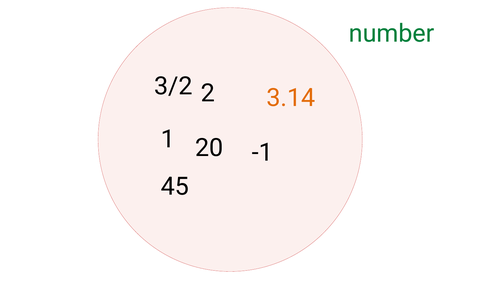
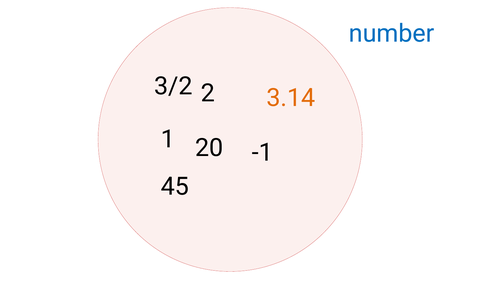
number colour: green -> blue
